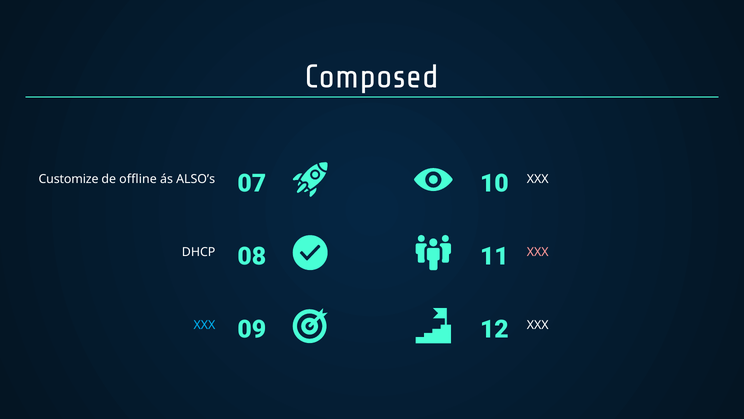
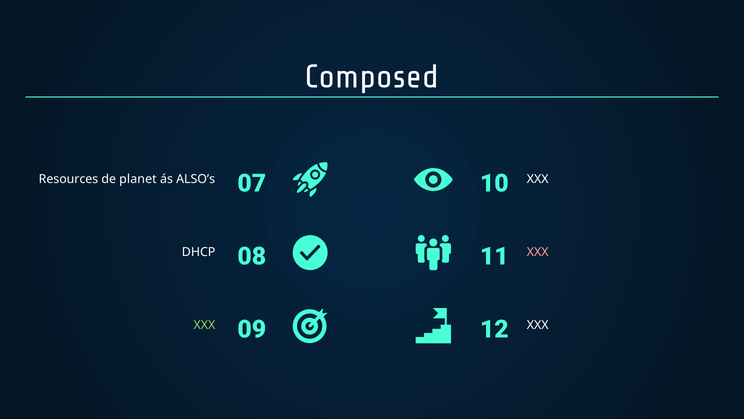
Customize: Customize -> Resources
offline: offline -> planet
XXX at (204, 325) colour: light blue -> light green
